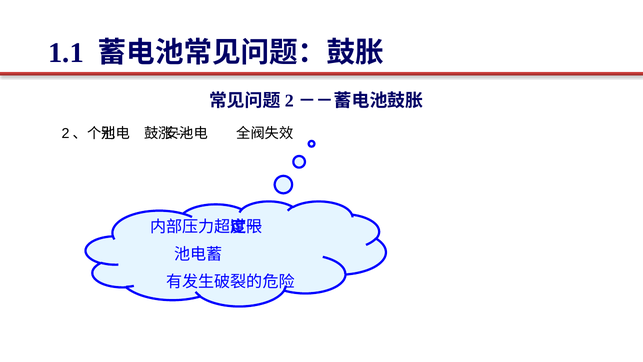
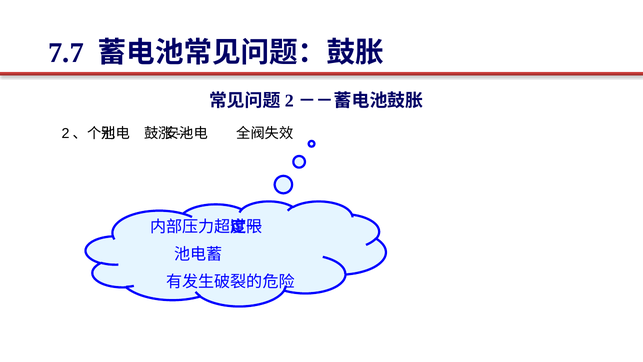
1.1: 1.1 -> 7.7
